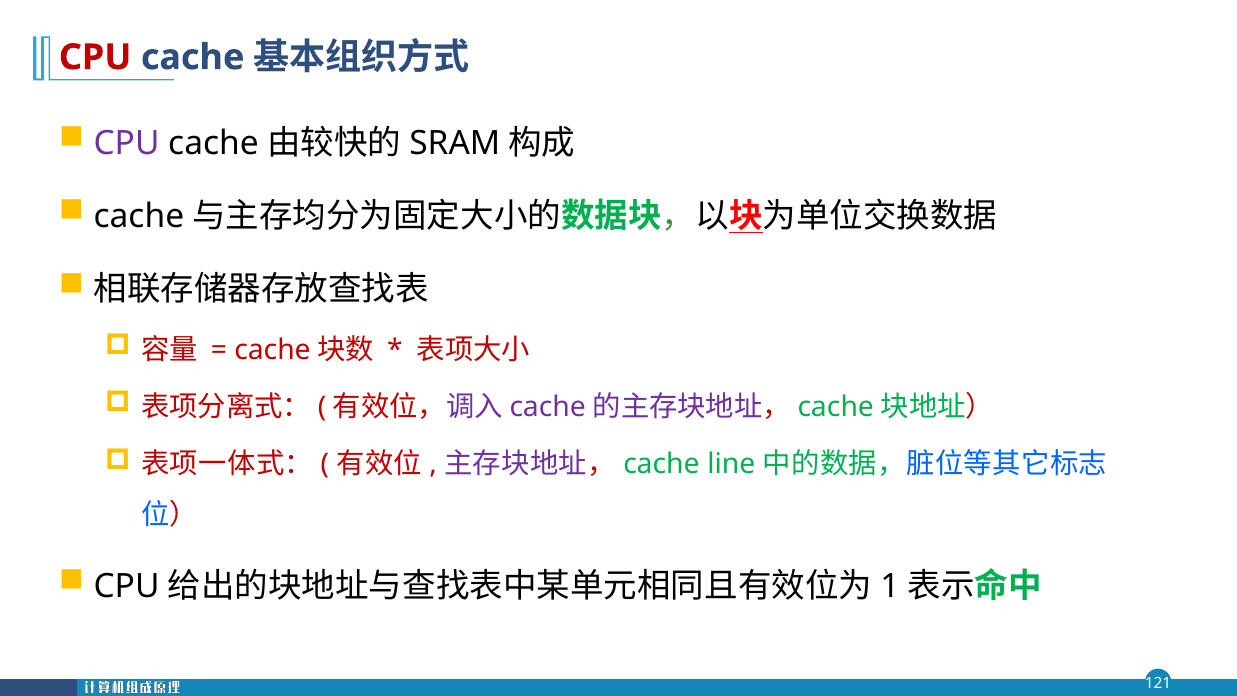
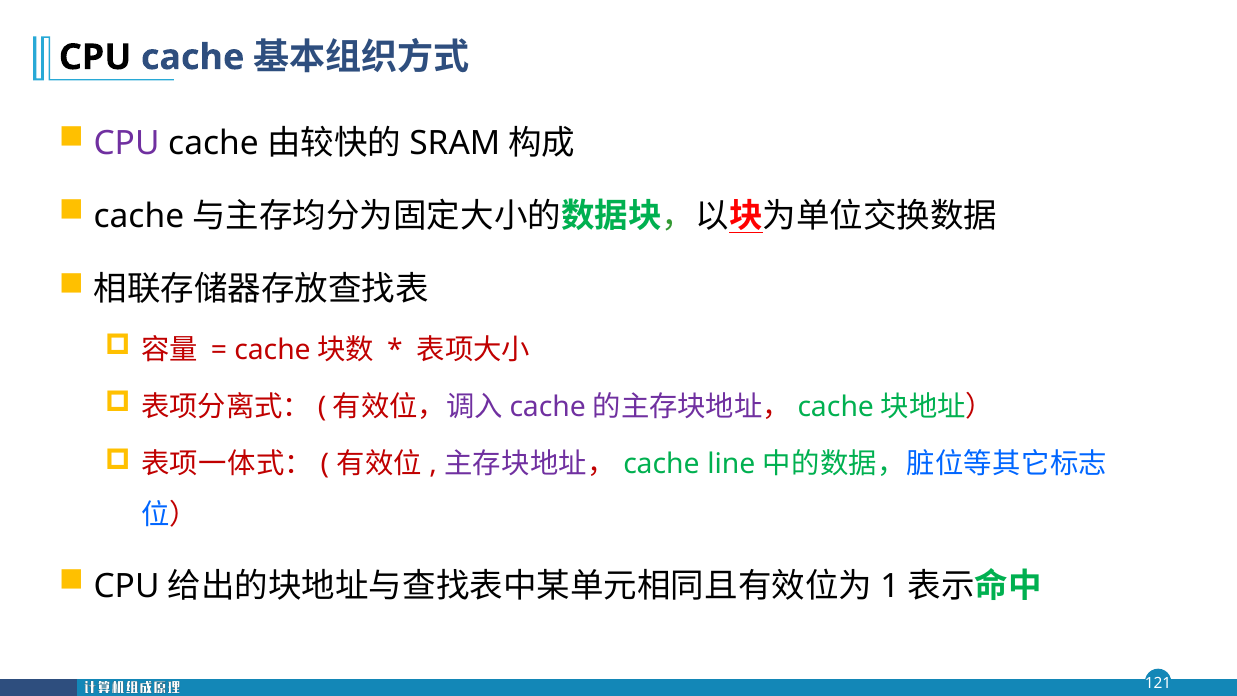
CPU at (95, 57) colour: red -> black
